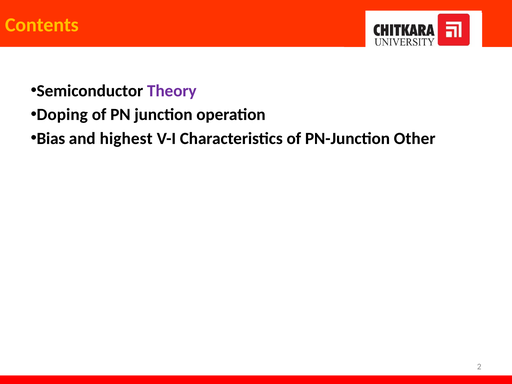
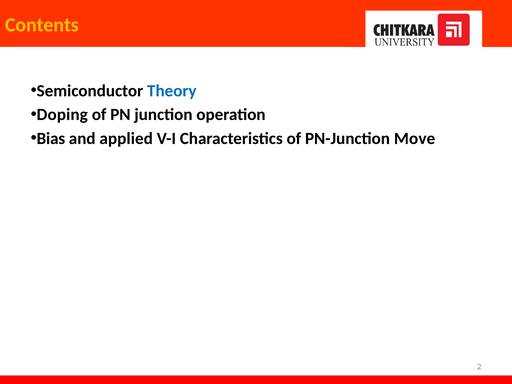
Theory colour: purple -> blue
highest: highest -> applied
Other: Other -> Move
